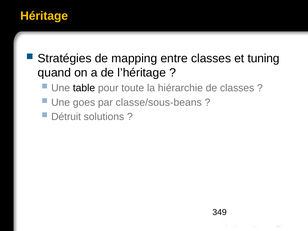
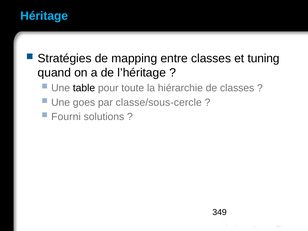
Héritage colour: yellow -> light blue
classe/sous-beans: classe/sous-beans -> classe/sous-cercle
Détruit: Détruit -> Fourni
